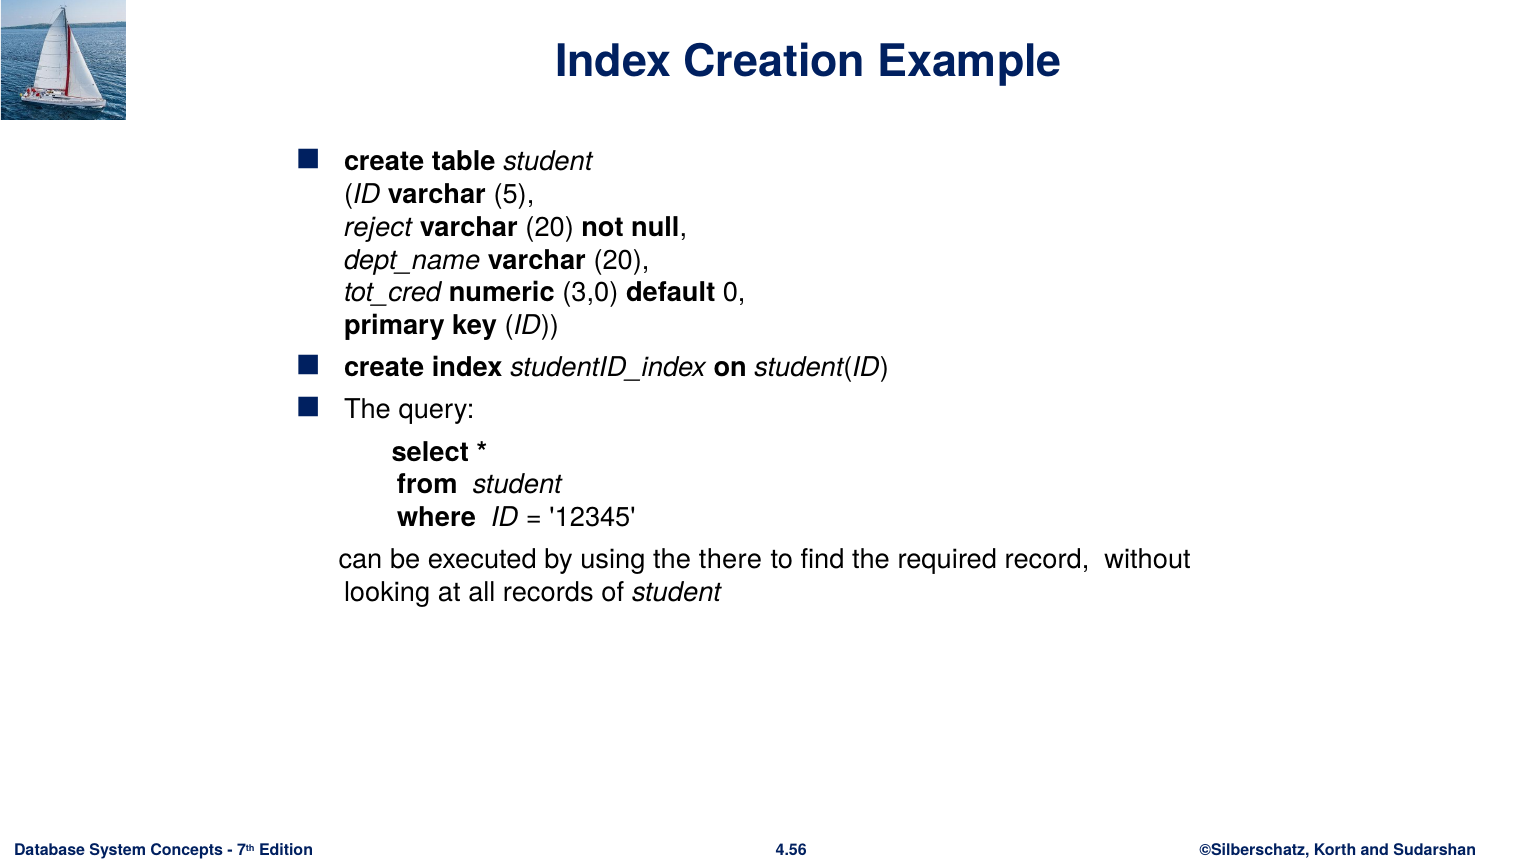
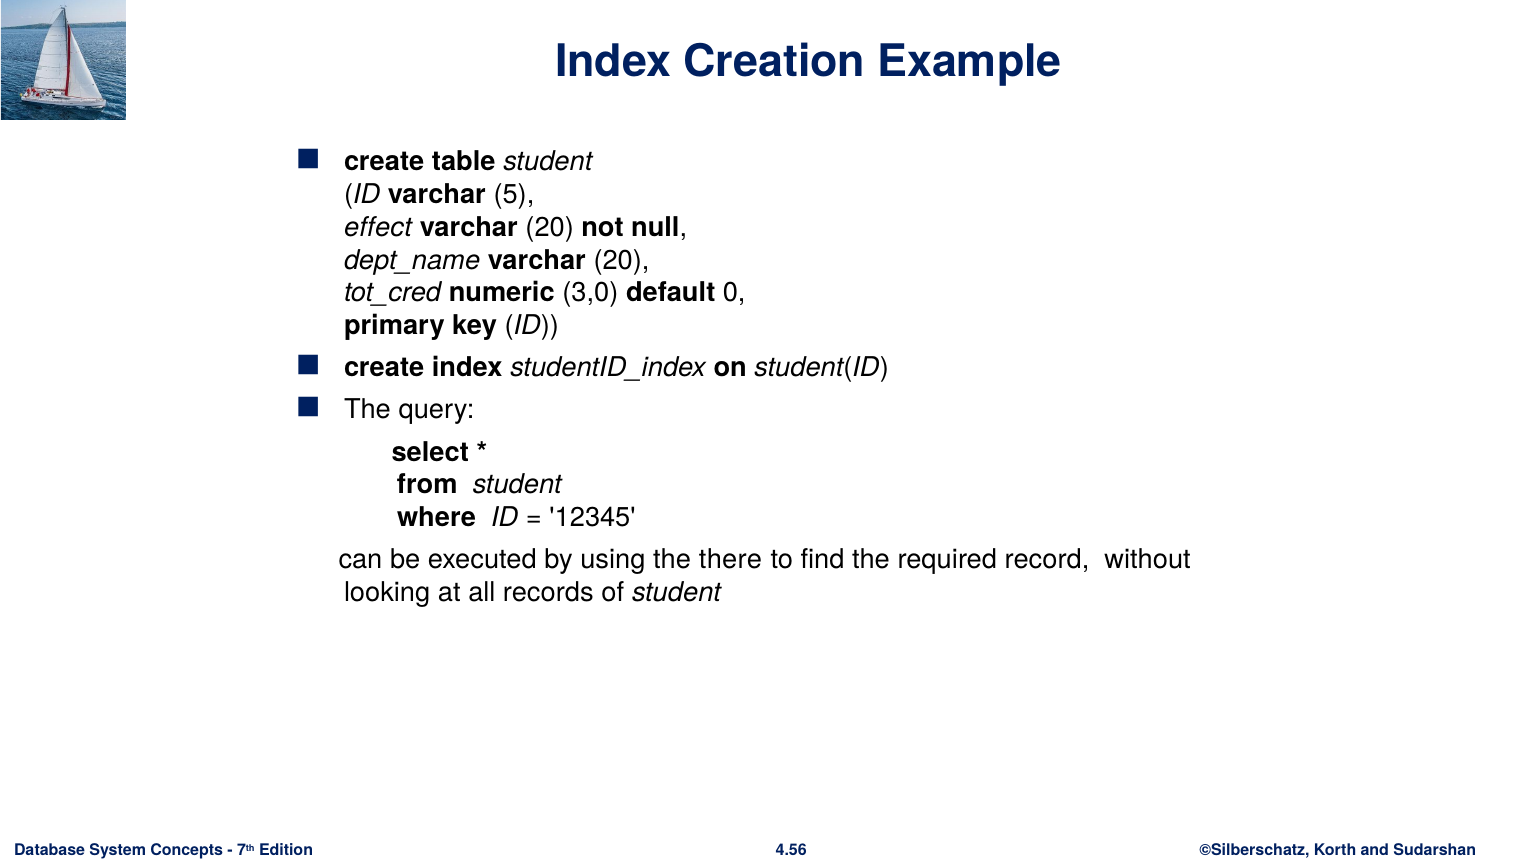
reject: reject -> effect
